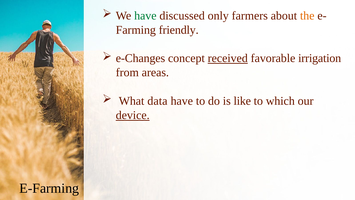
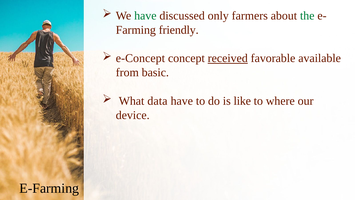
the colour: orange -> green
e-Changes: e-Changes -> e-Concept
irrigation: irrigation -> available
areas: areas -> basic
which: which -> where
device underline: present -> none
